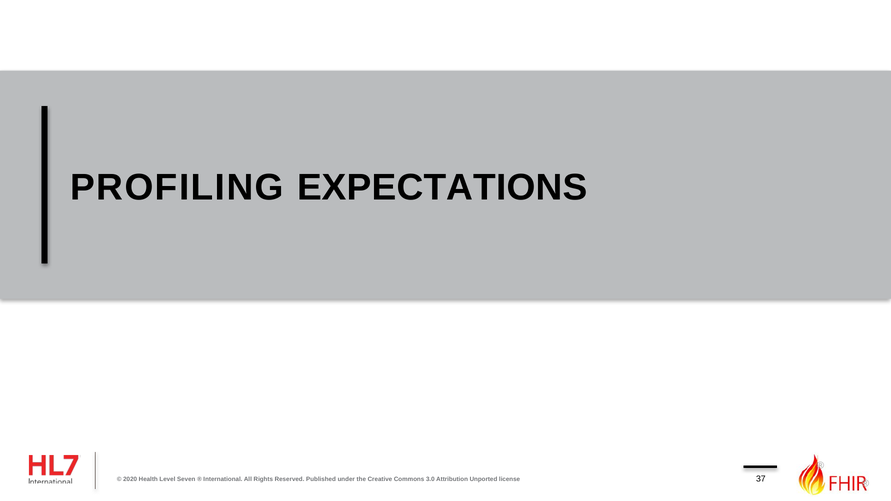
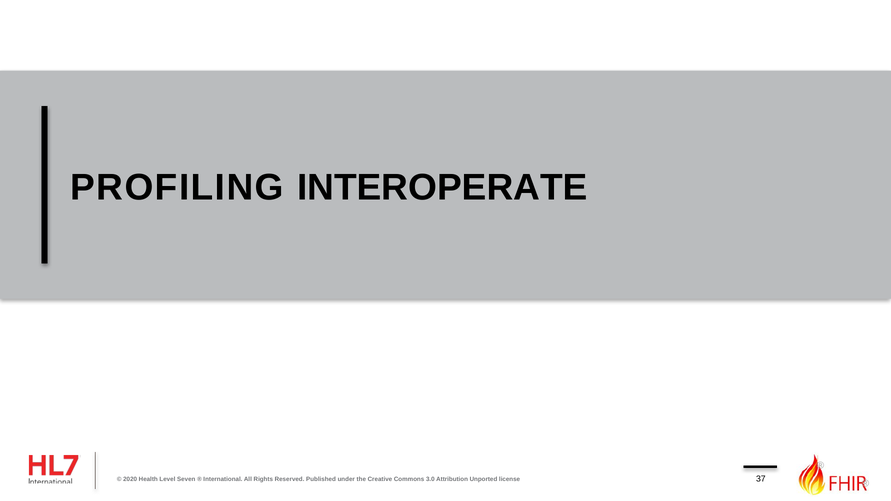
EXPECTATIONS: EXPECTATIONS -> INTEROPERATE
